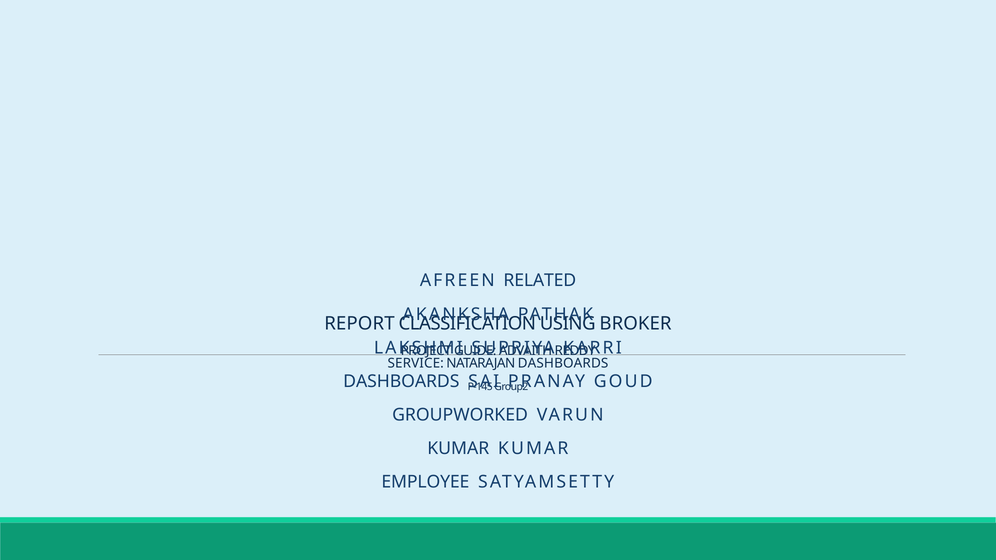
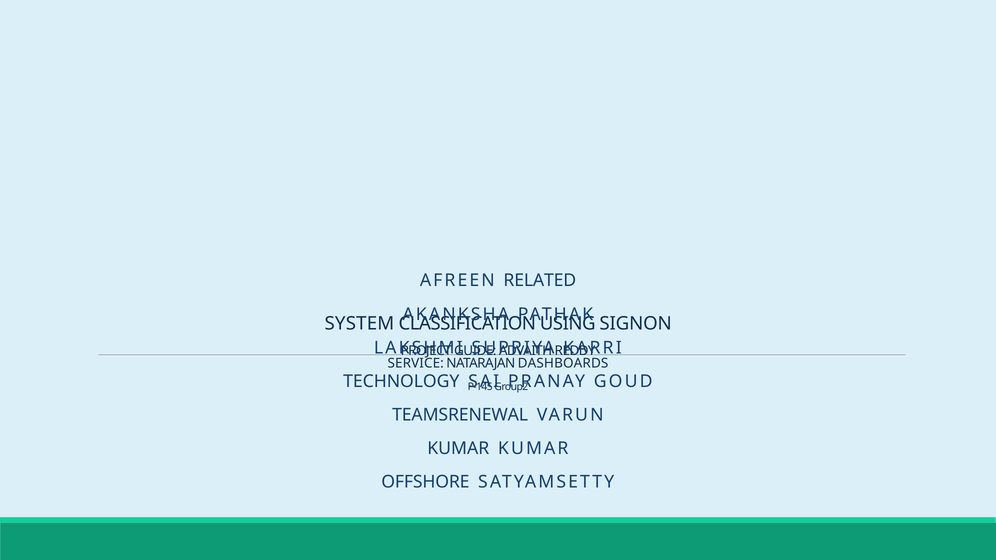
REPORT: REPORT -> SYSTEM
BROKER: BROKER -> SIGNON
DASHBOARDS at (401, 381): DASHBOARDS -> TECHNOLOGY
GROUPWORKED: GROUPWORKED -> TEAMSRENEWAL
EMPLOYEE: EMPLOYEE -> OFFSHORE
